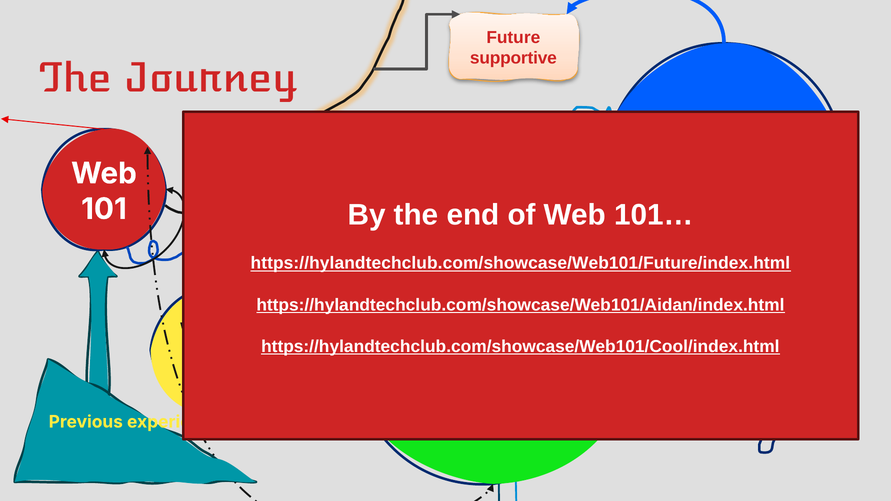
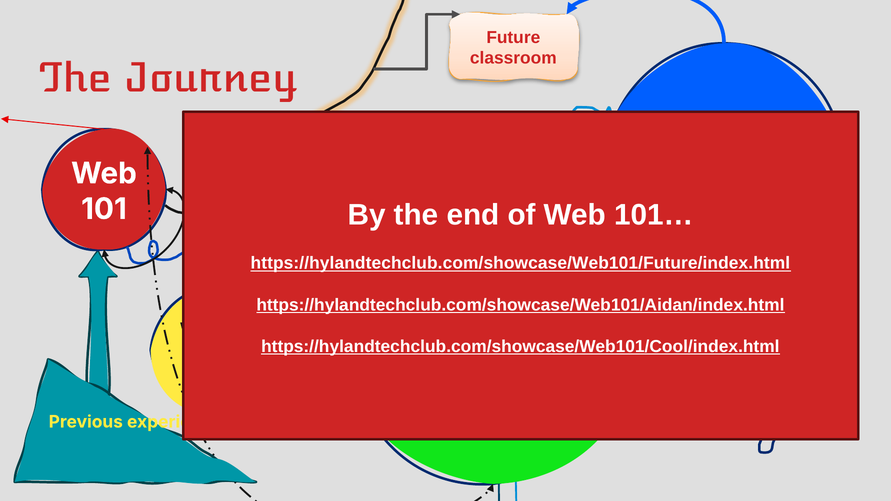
supportive: supportive -> classroom
